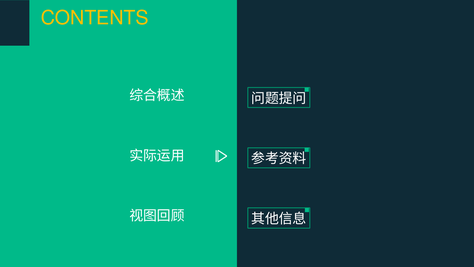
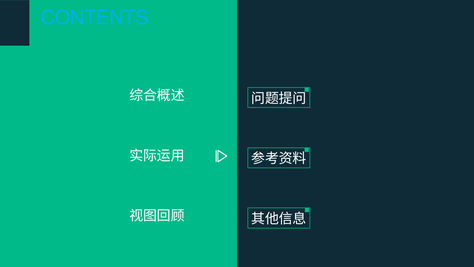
CONTENTS colour: yellow -> light blue
